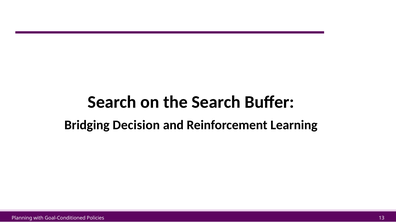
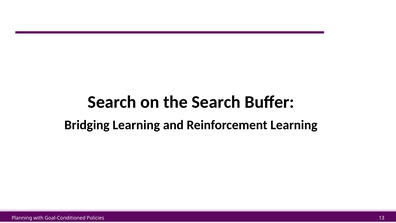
Bridging Decision: Decision -> Learning
